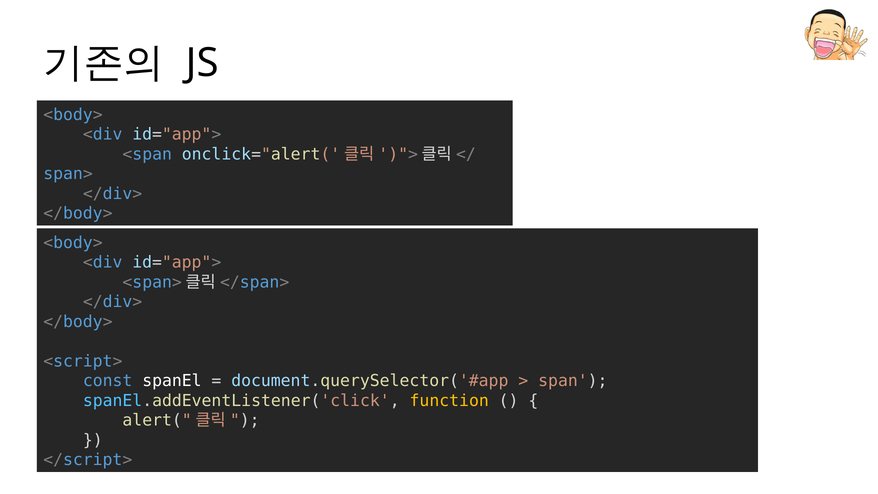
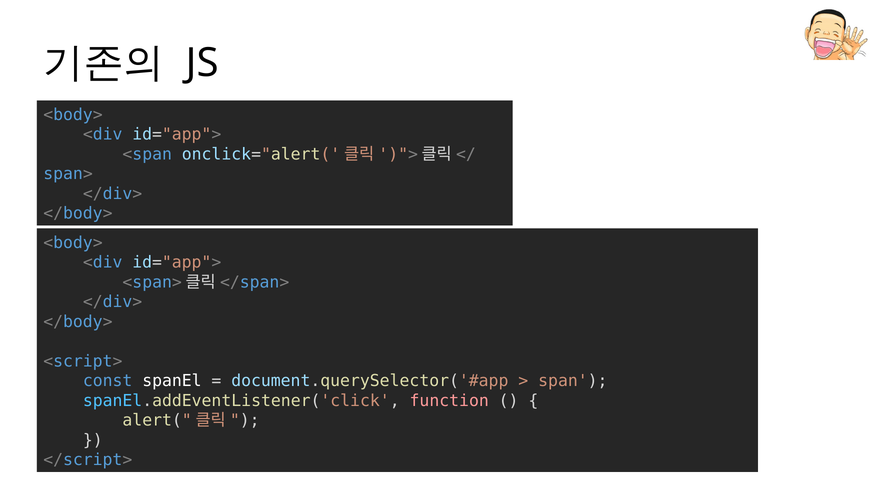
function colour: yellow -> pink
